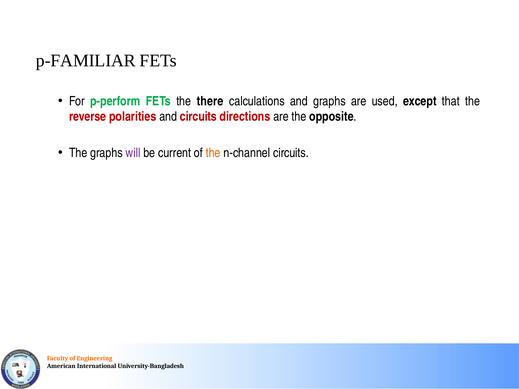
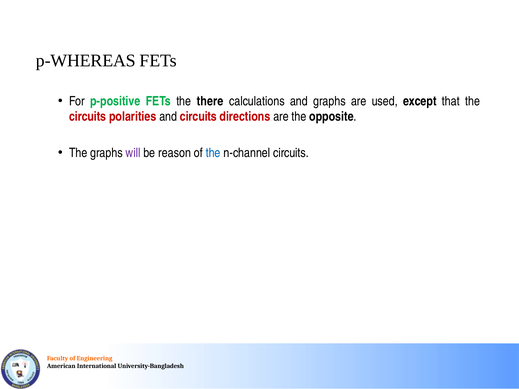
p-FAMILIAR: p-FAMILIAR -> p-WHEREAS
p-perform: p-perform -> p-positive
reverse at (88, 117): reverse -> circuits
current: current -> reason
the at (213, 153) colour: orange -> blue
